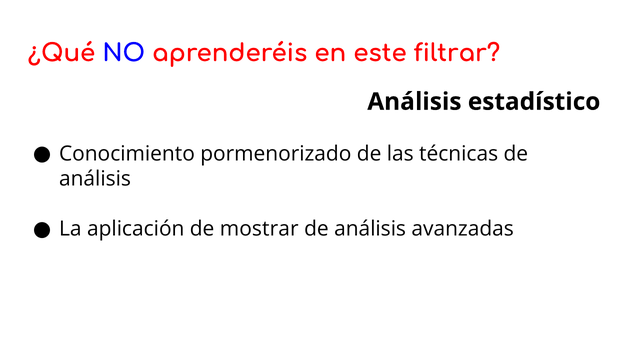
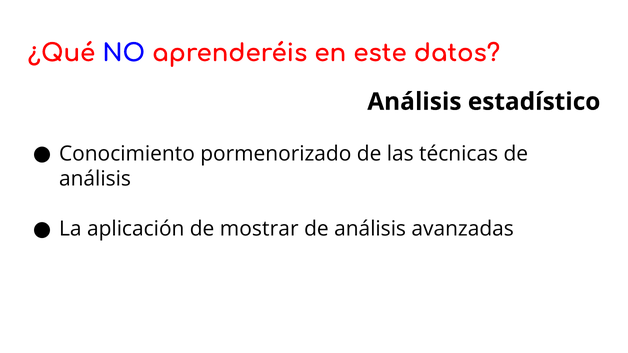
filtrar: filtrar -> datos
